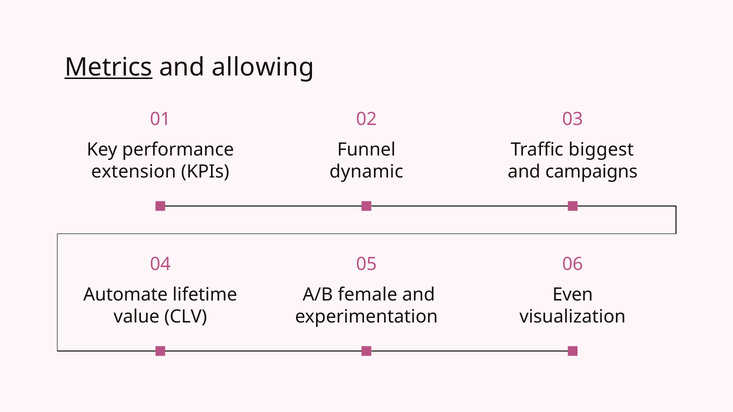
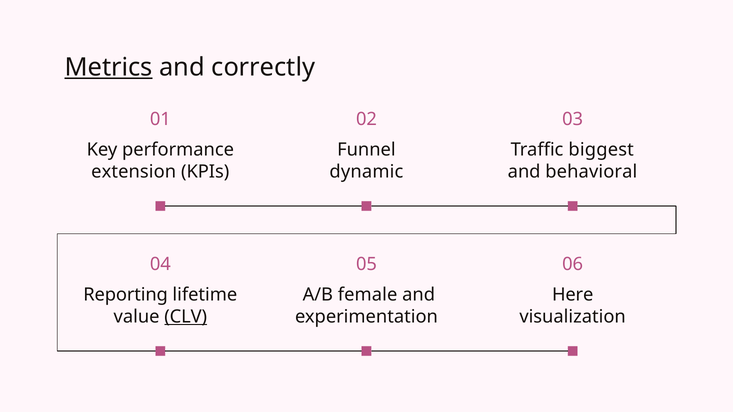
allowing: allowing -> correctly
campaigns: campaigns -> behavioral
Automate: Automate -> Reporting
Even: Even -> Here
CLV underline: none -> present
